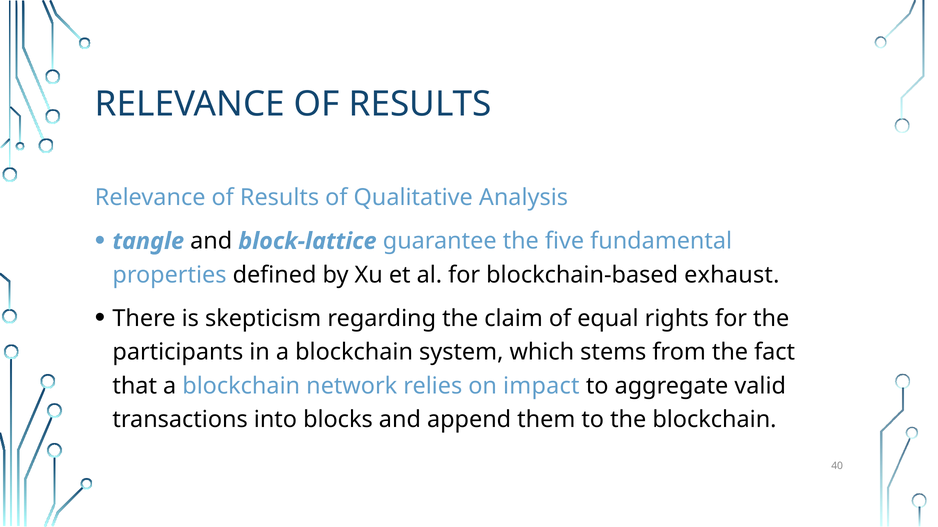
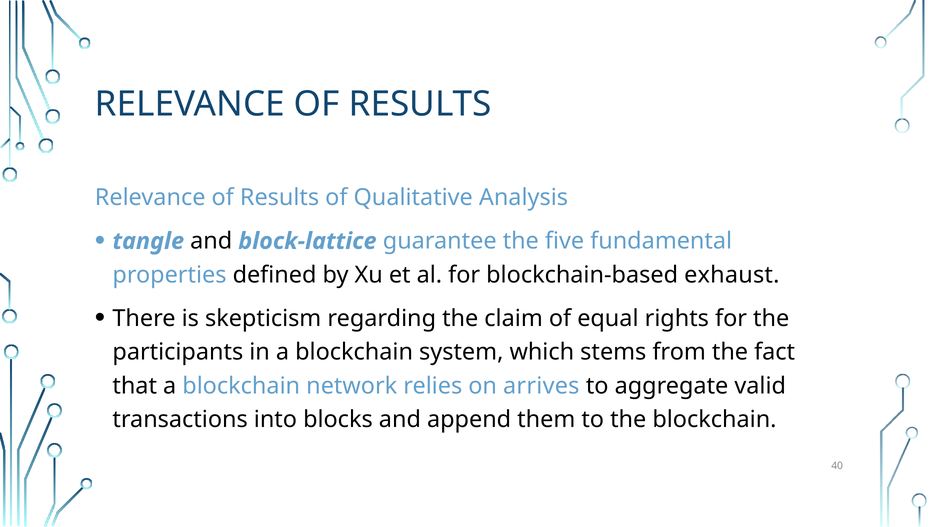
impact: impact -> arrives
